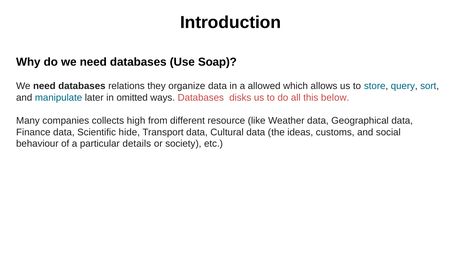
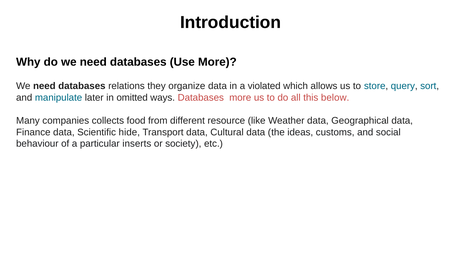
Use Soap: Soap -> More
allowed: allowed -> violated
Databases disks: disks -> more
high: high -> food
details: details -> inserts
